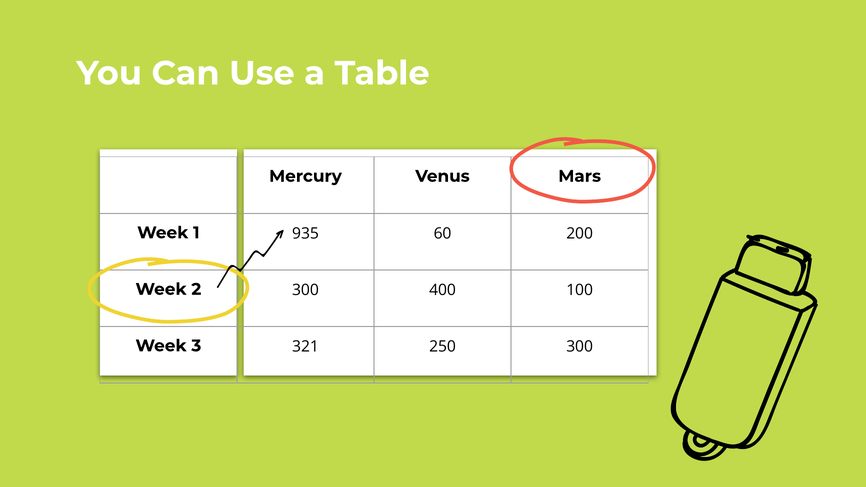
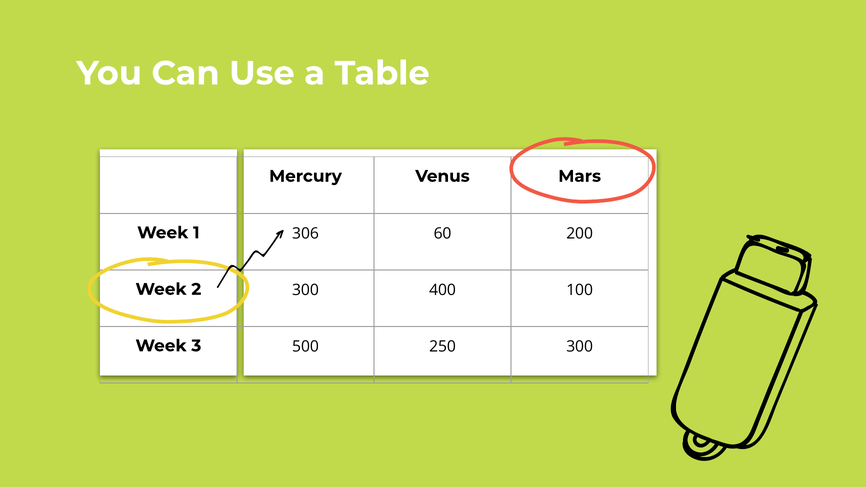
935: 935 -> 306
321: 321 -> 500
